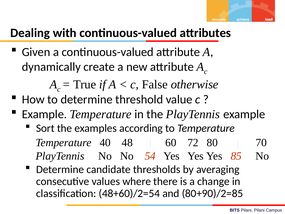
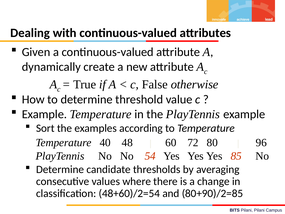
70: 70 -> 96
